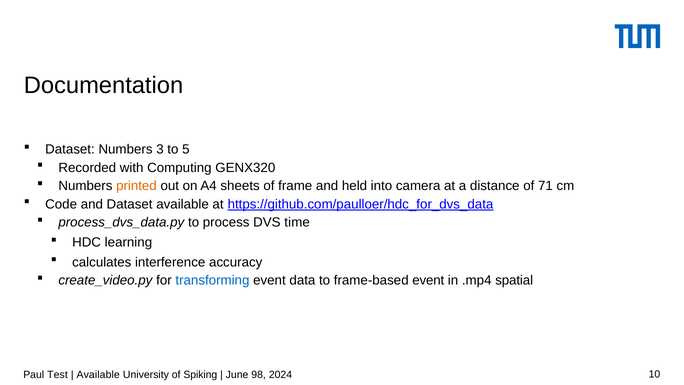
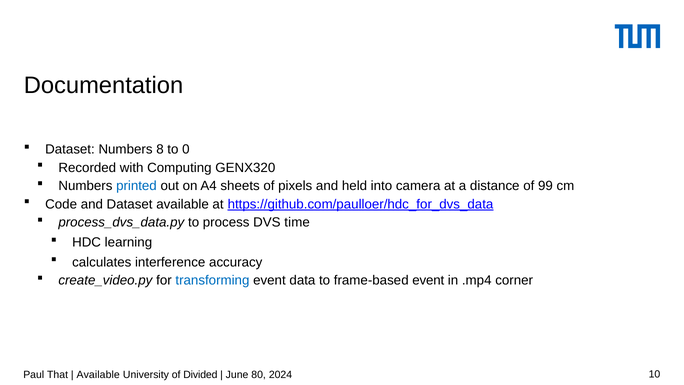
3: 3 -> 8
5: 5 -> 0
printed colour: orange -> blue
frame: frame -> pixels
71: 71 -> 99
spatial: spatial -> corner
Test: Test -> That
Spiking: Spiking -> Divided
98: 98 -> 80
